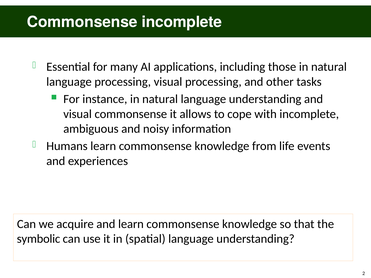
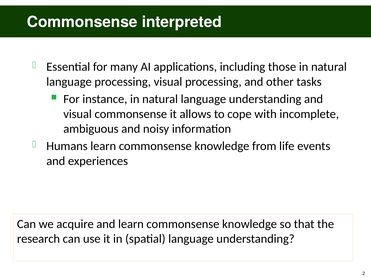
Commonsense incomplete: incomplete -> interpreted
symbolic: symbolic -> research
